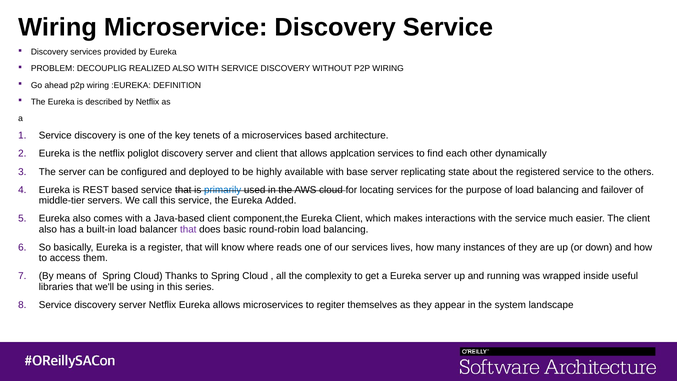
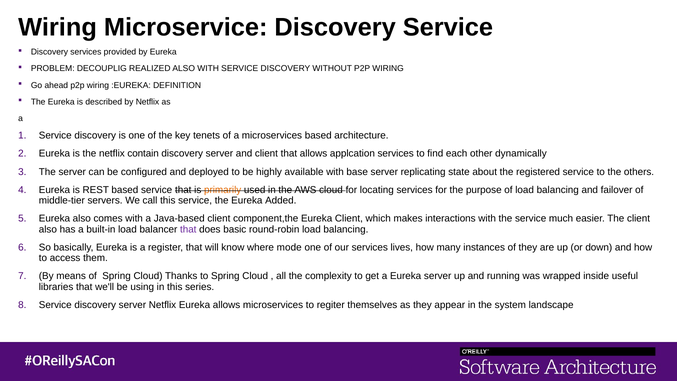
poliglot: poliglot -> contain
primarily colour: blue -> orange
reads: reads -> mode
